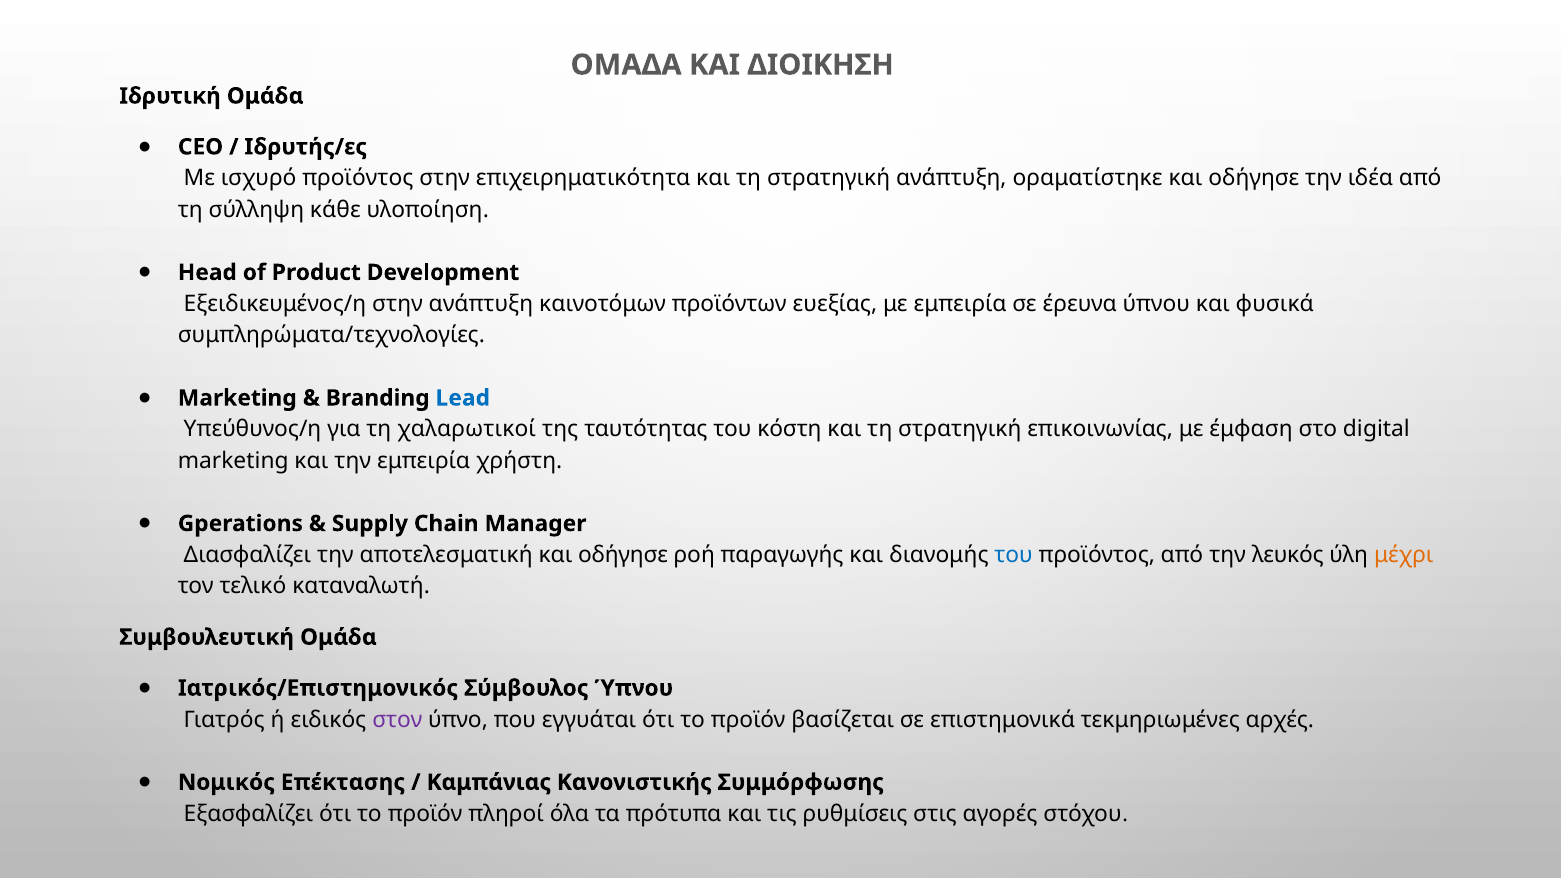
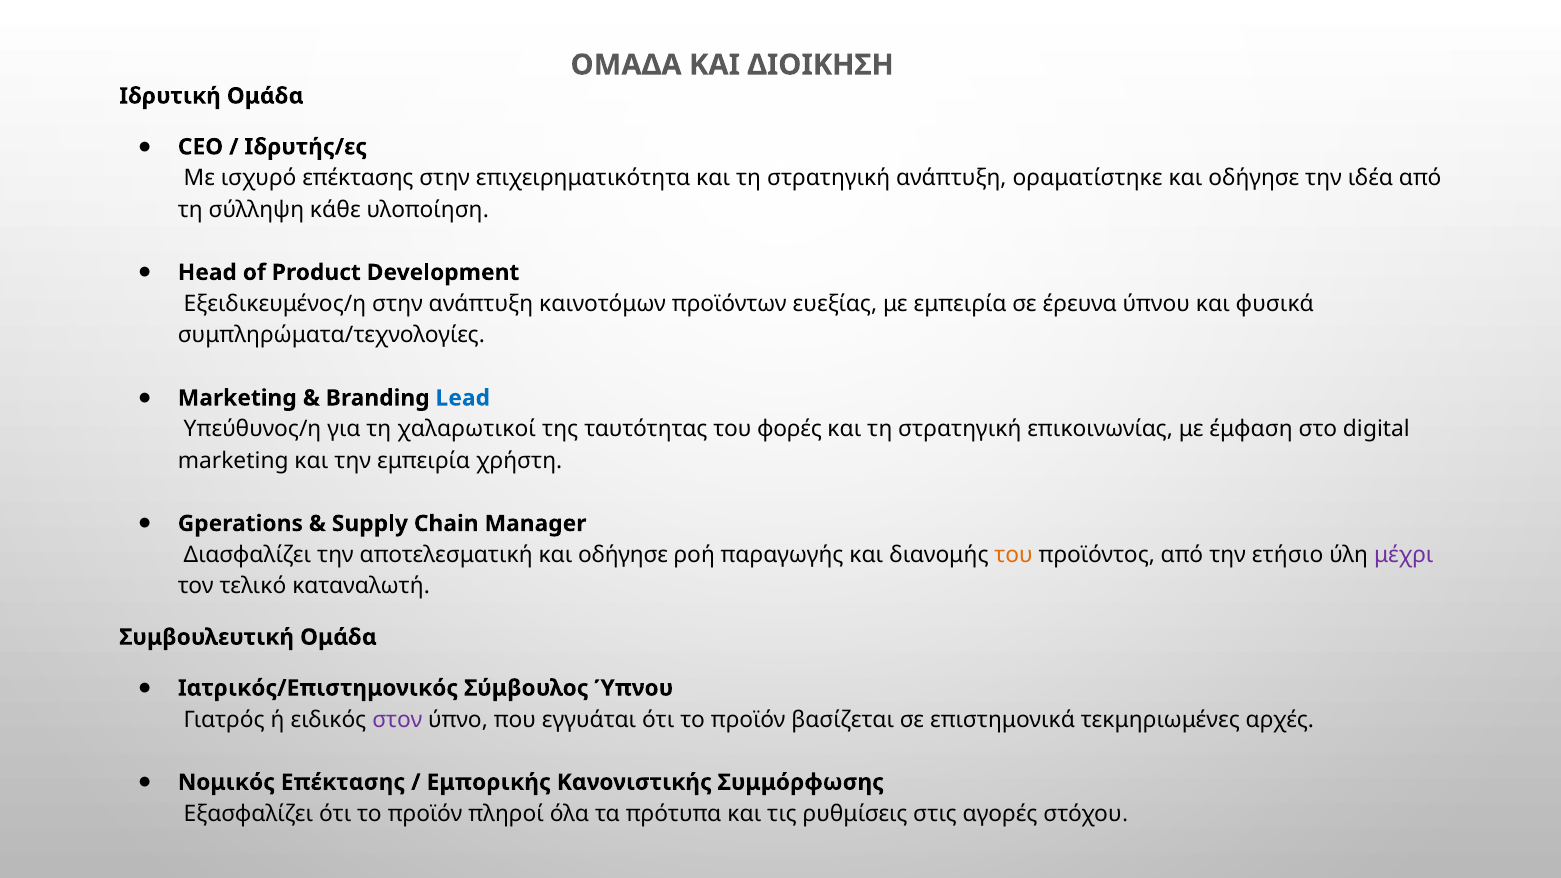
ισχυρό προϊόντος: προϊόντος -> επέκτασης
κόστη: κόστη -> φορές
του at (1014, 555) colour: blue -> orange
λευκός: λευκός -> ετήσιο
μέχρι colour: orange -> purple
Καμπάνιας: Καμπάνιας -> Εμπορικής
